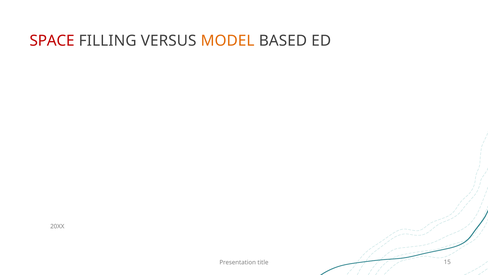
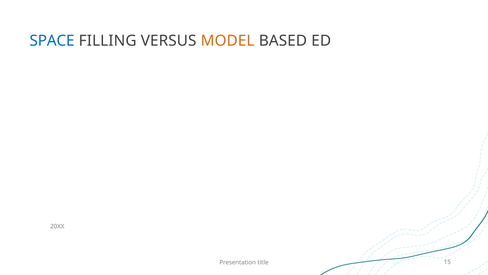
SPACE colour: red -> blue
